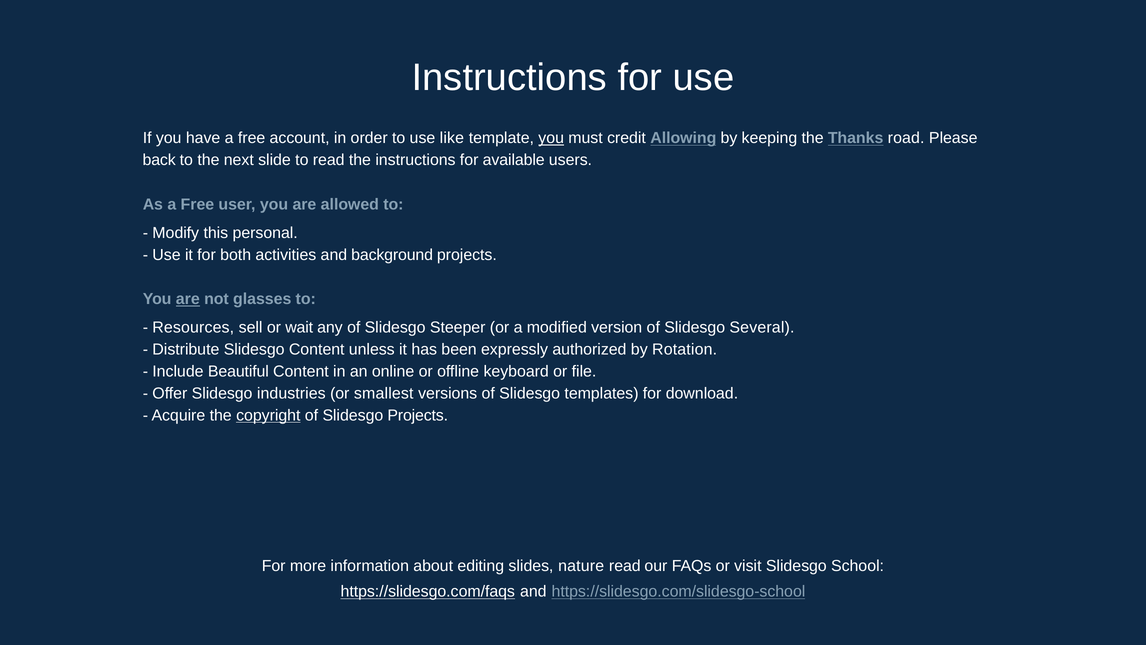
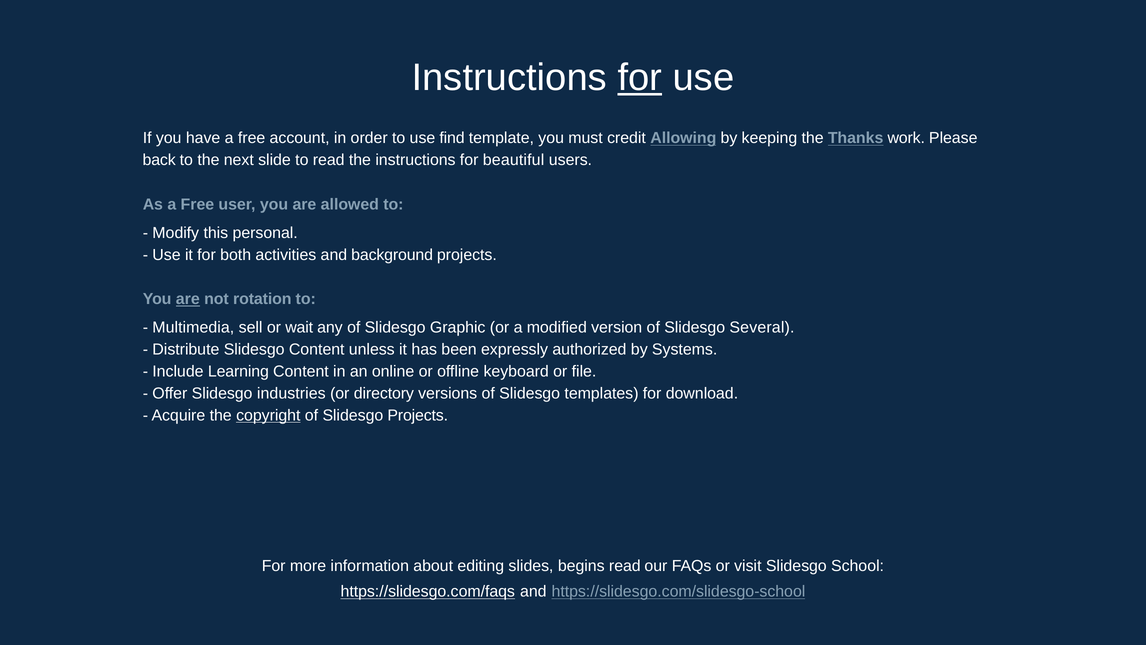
for at (640, 78) underline: none -> present
like: like -> find
you at (551, 138) underline: present -> none
road: road -> work
available: available -> beautiful
glasses: glasses -> rotation
Resources: Resources -> Multimedia
Steeper: Steeper -> Graphic
Rotation: Rotation -> Systems
Beautiful: Beautiful -> Learning
smallest: smallest -> directory
nature: nature -> begins
